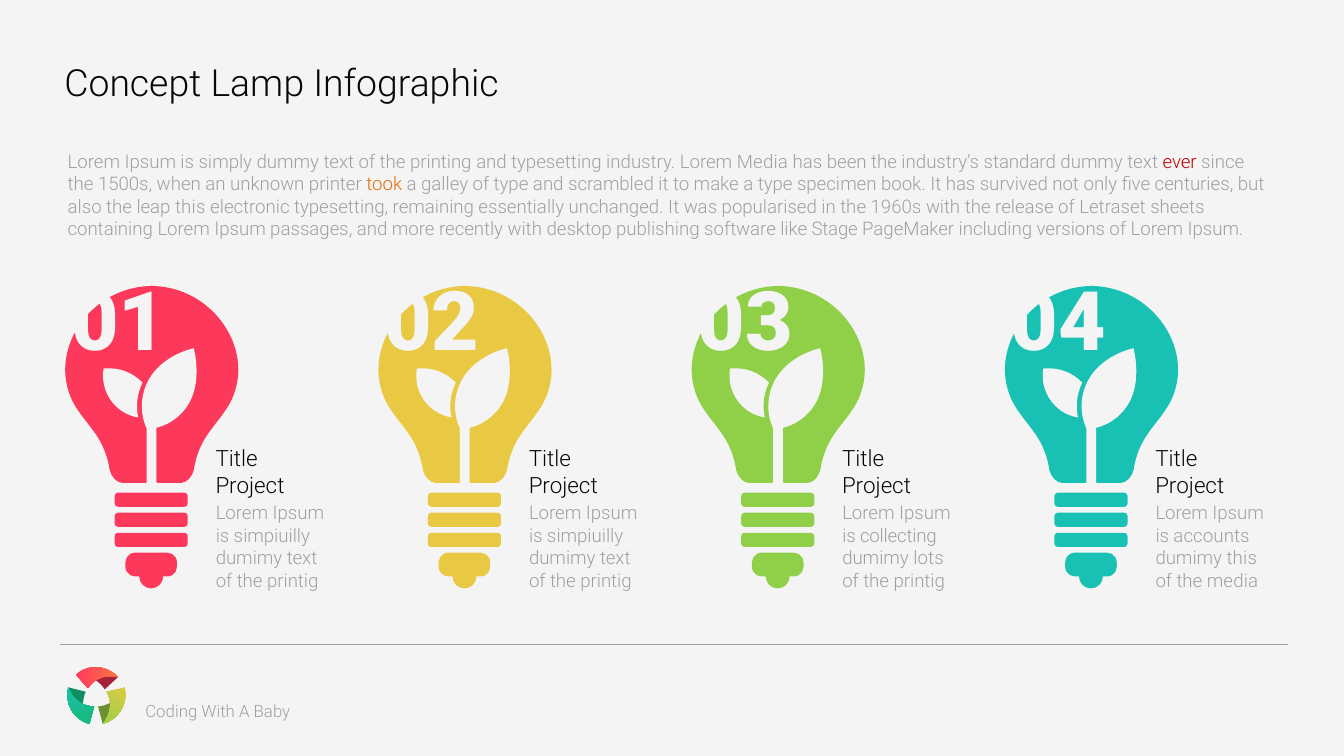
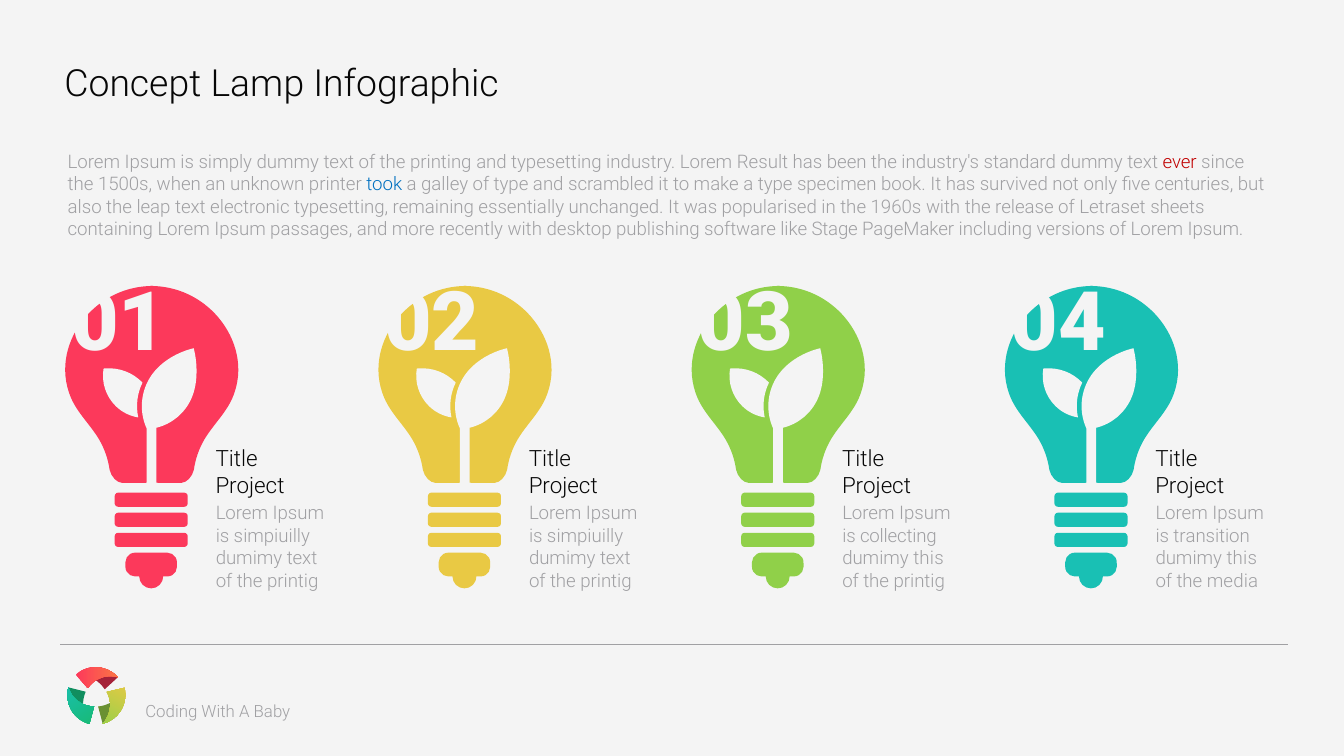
Lorem Media: Media -> Result
took colour: orange -> blue
leap this: this -> text
accounts: accounts -> transition
lots at (929, 558): lots -> this
